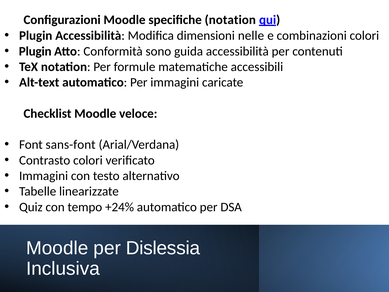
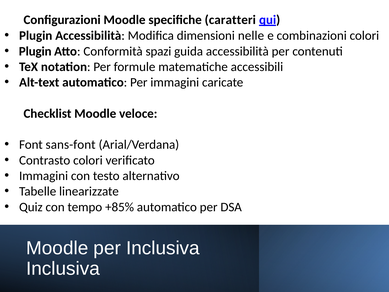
specifiche notation: notation -> caratteri
sono: sono -> spazi
+24%: +24% -> +85%
per Dislessia: Dislessia -> Inclusiva
